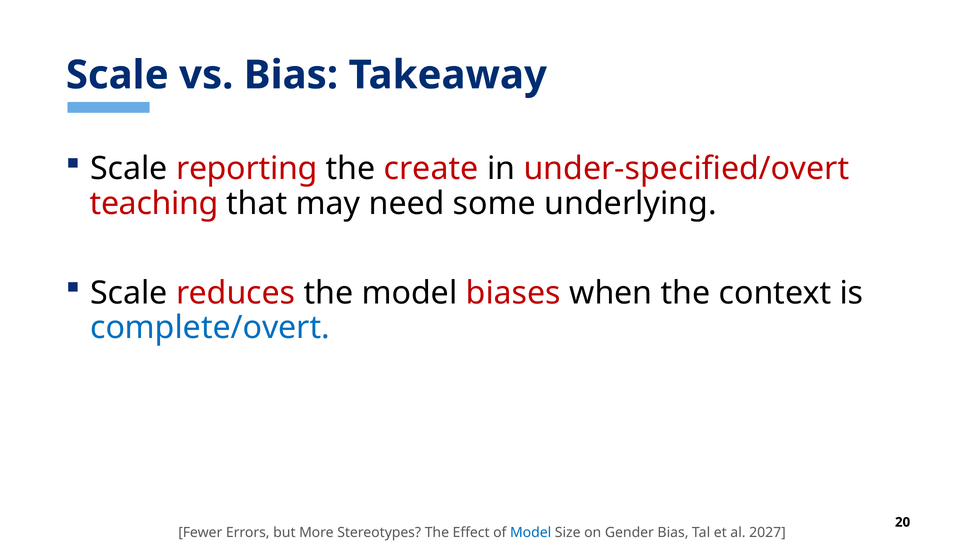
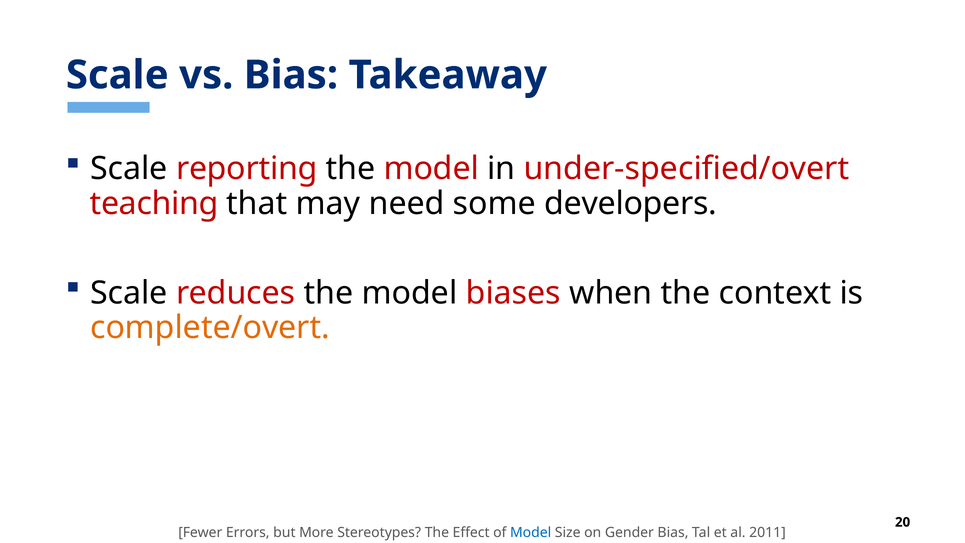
create at (431, 169): create -> model
underlying: underlying -> developers
complete/overt colour: blue -> orange
2027: 2027 -> 2011
